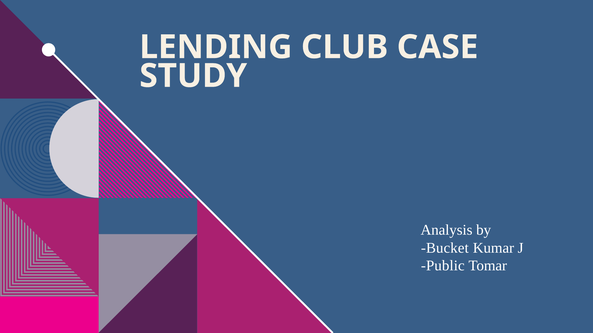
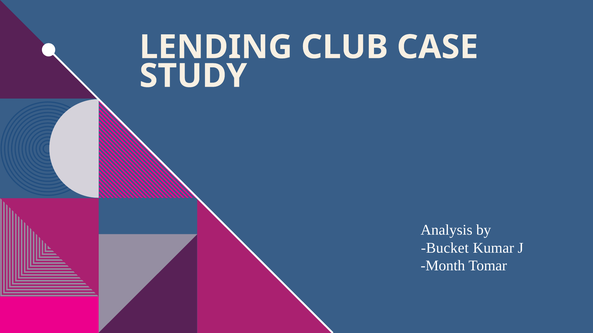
Public: Public -> Month
